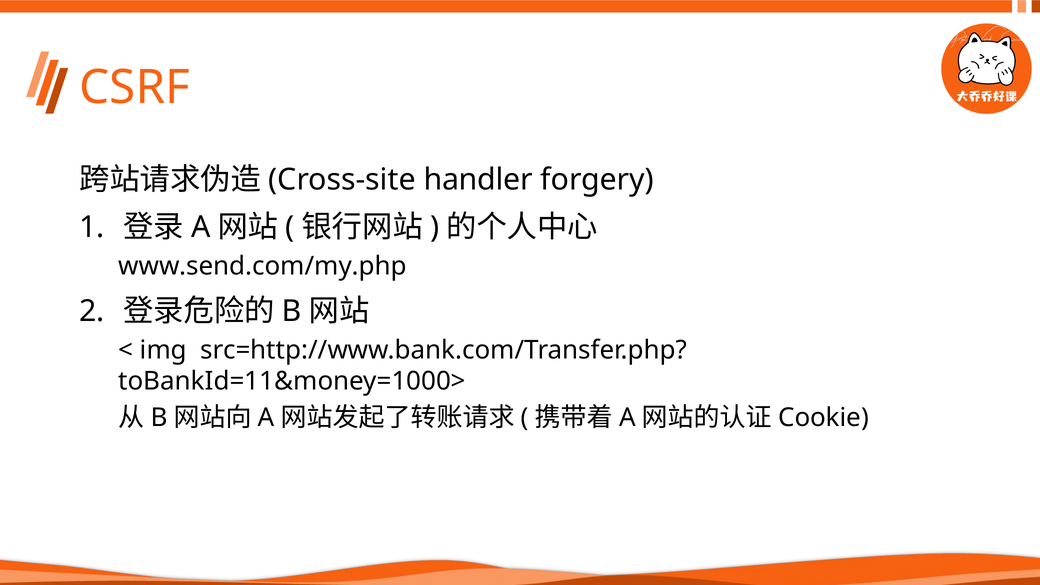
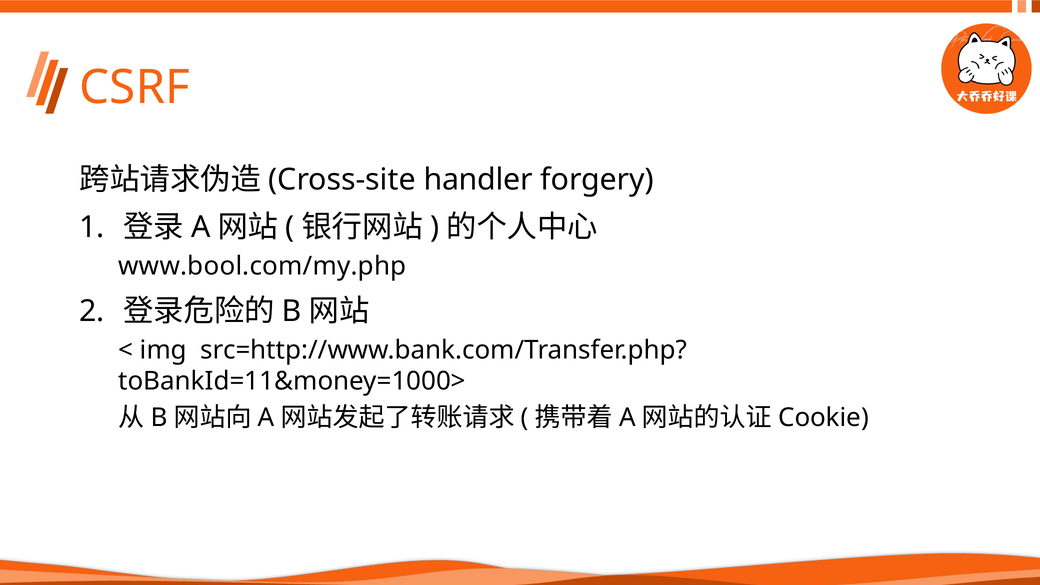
www.send.com/my.php: www.send.com/my.php -> www.bool.com/my.php
